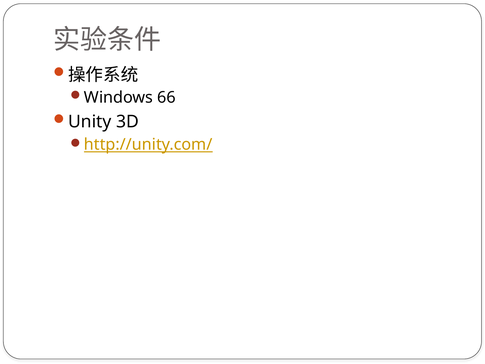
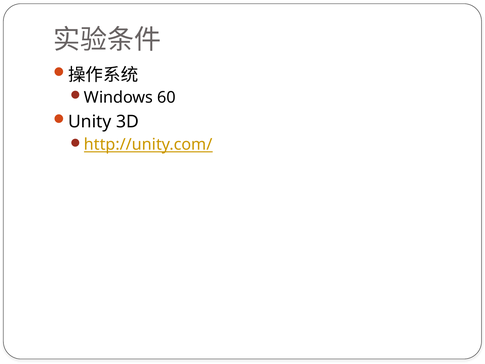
66: 66 -> 60
